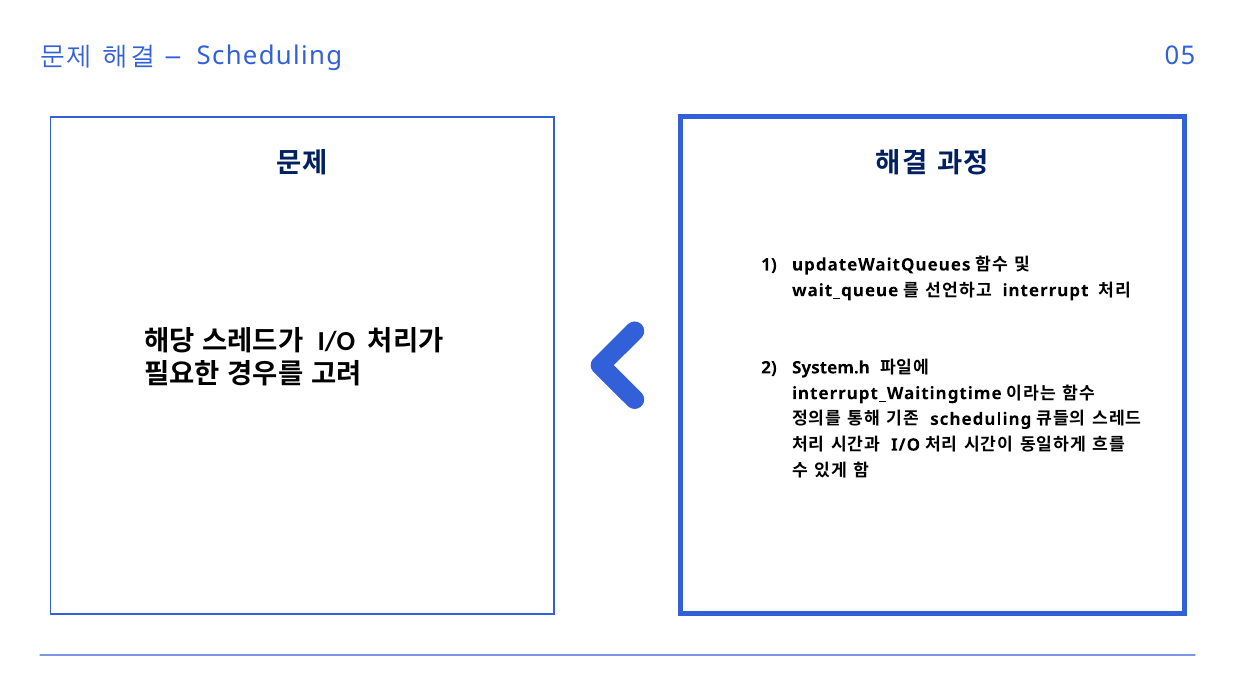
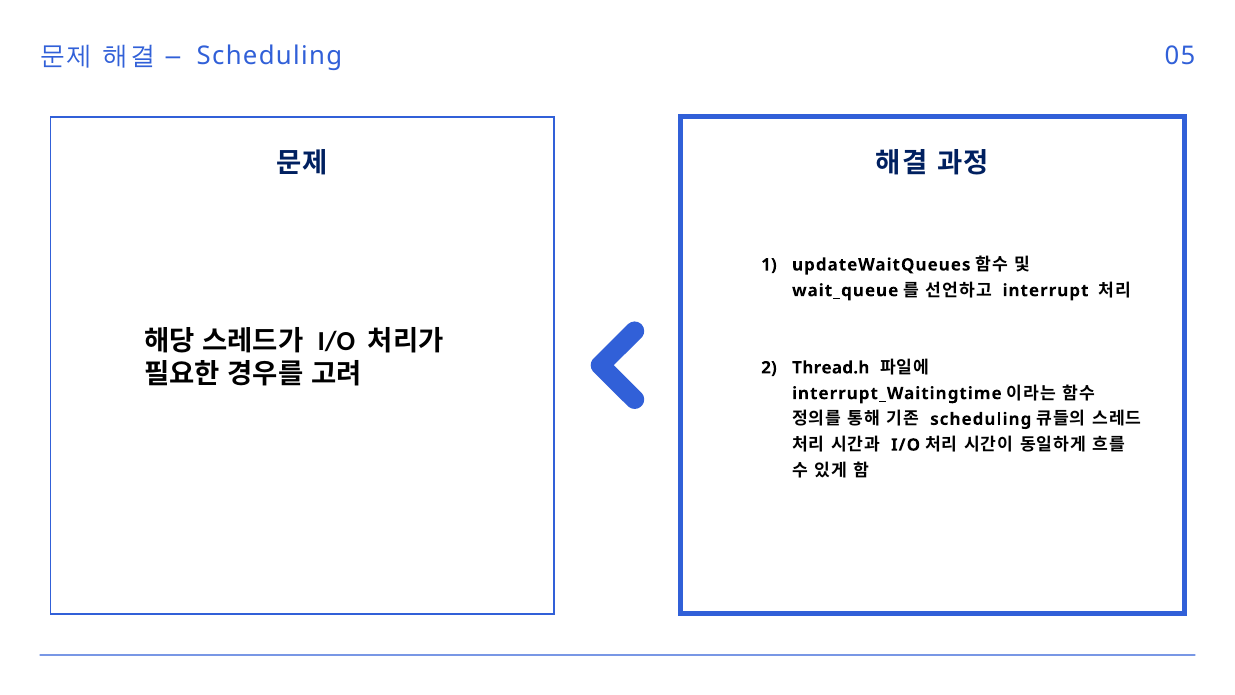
System.h: System.h -> Thread.h
